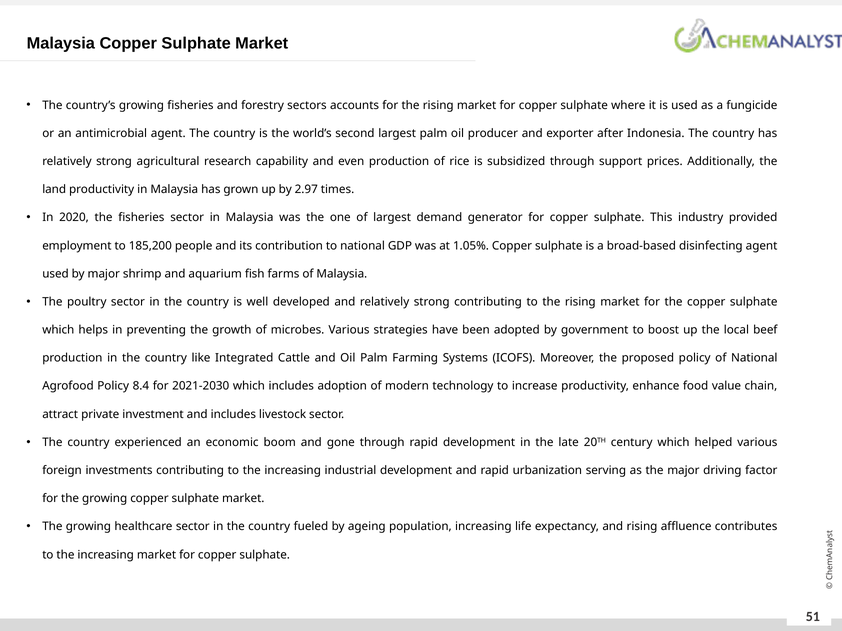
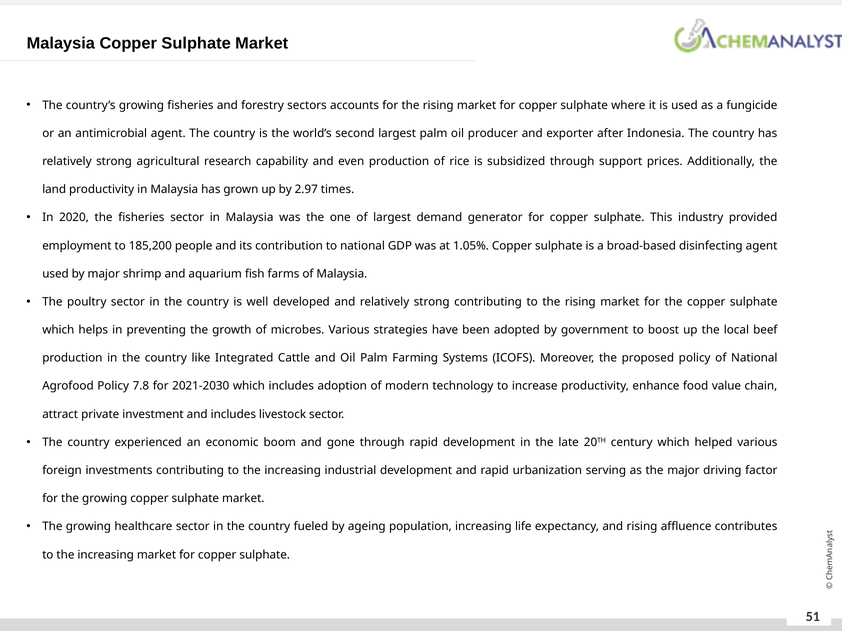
8.4: 8.4 -> 7.8
